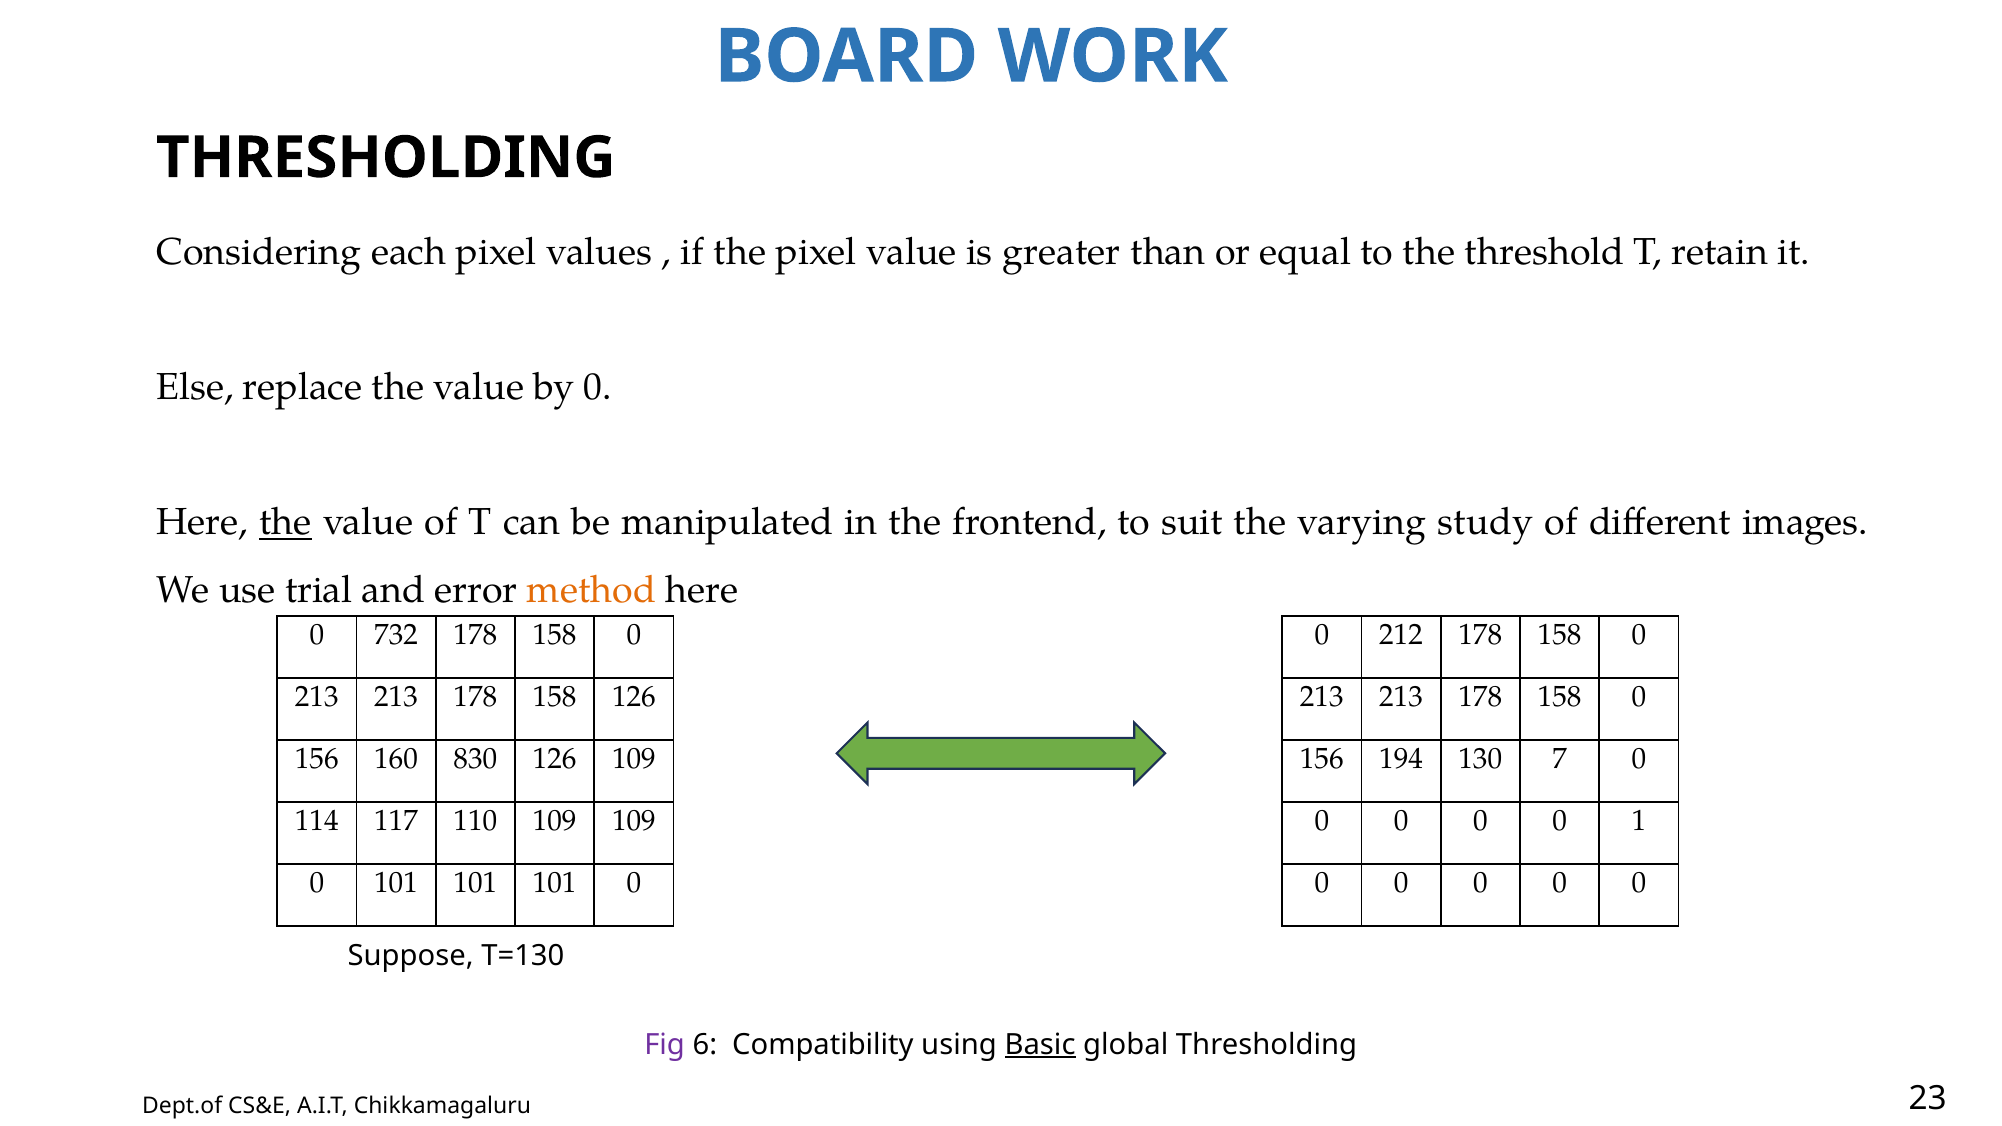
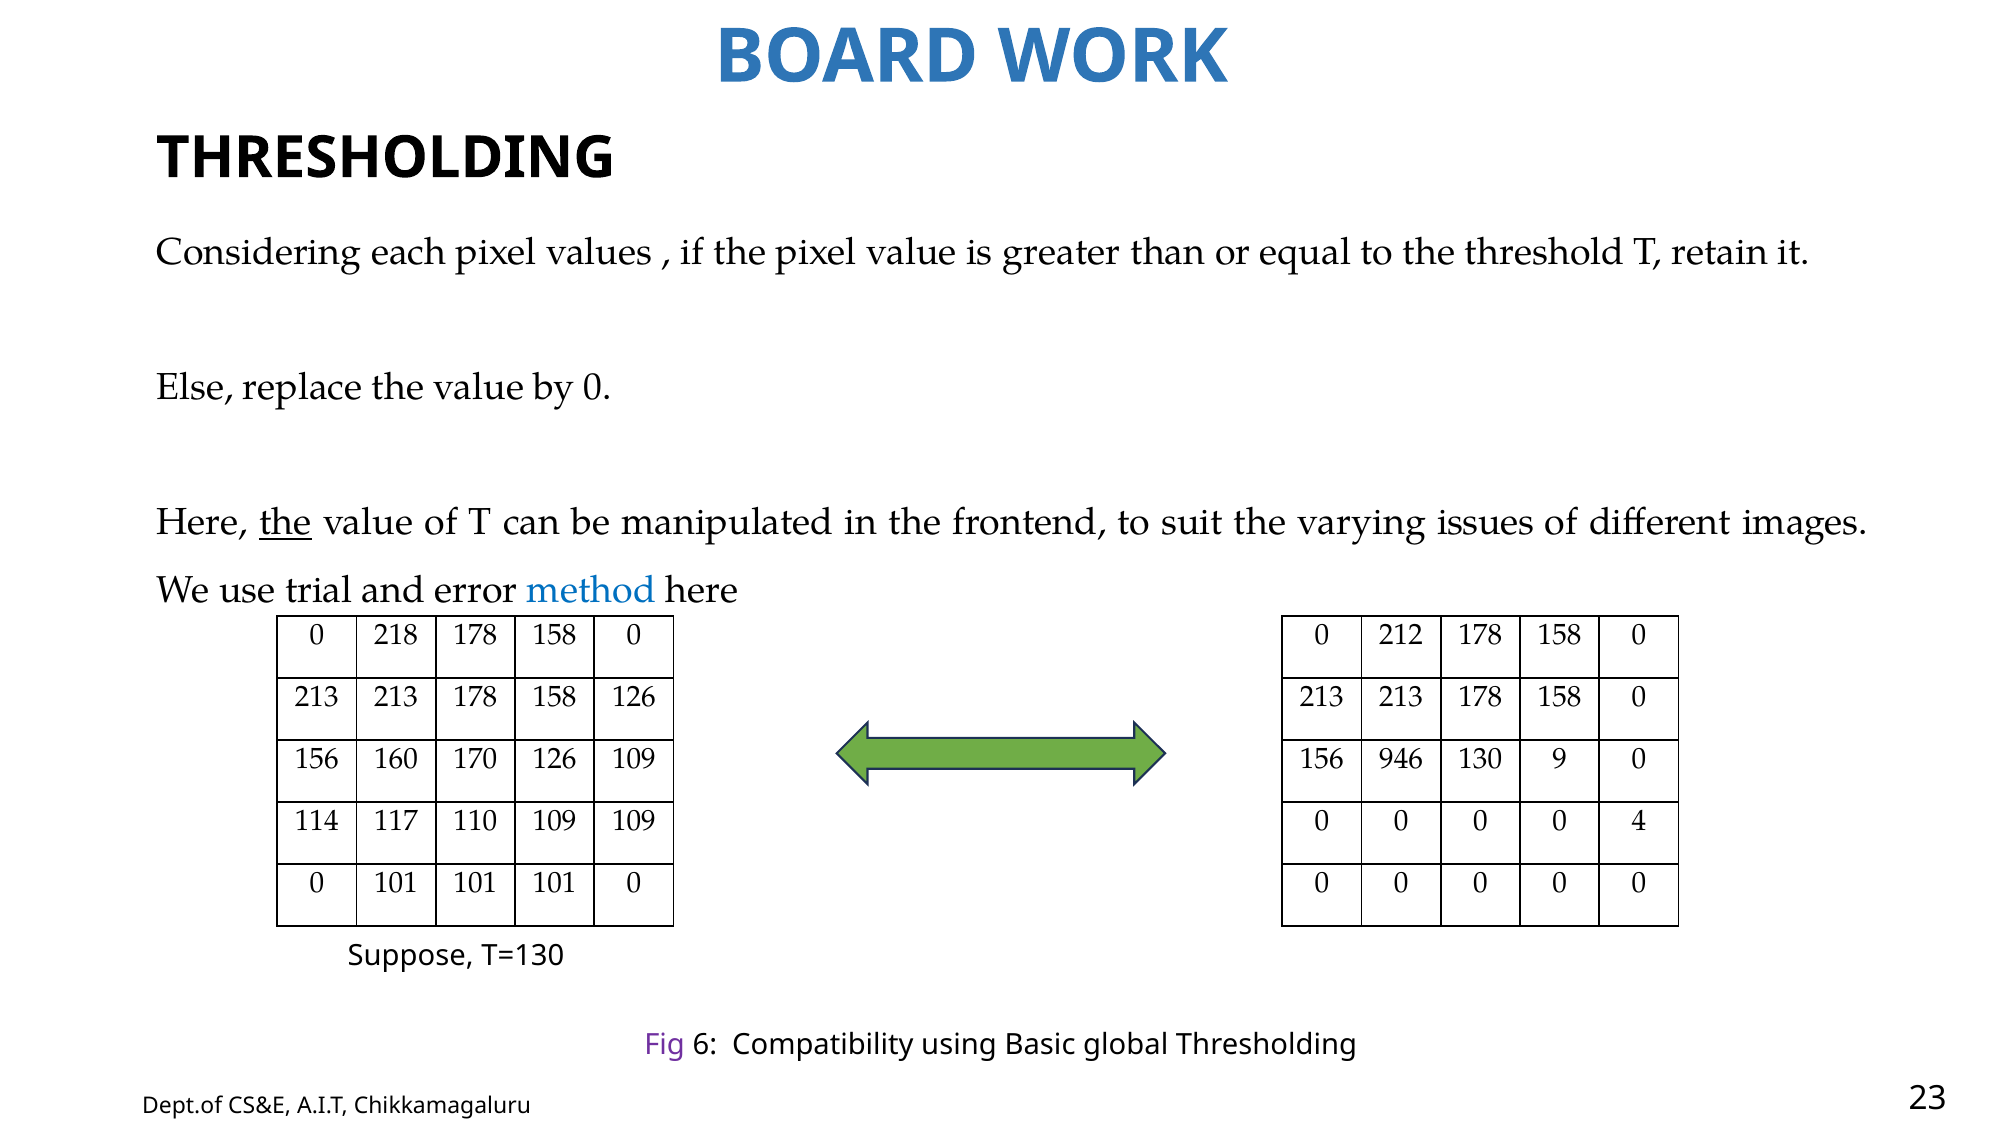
study: study -> issues
method colour: orange -> blue
732: 732 -> 218
830: 830 -> 170
194: 194 -> 946
7: 7 -> 9
1: 1 -> 4
Basic underline: present -> none
